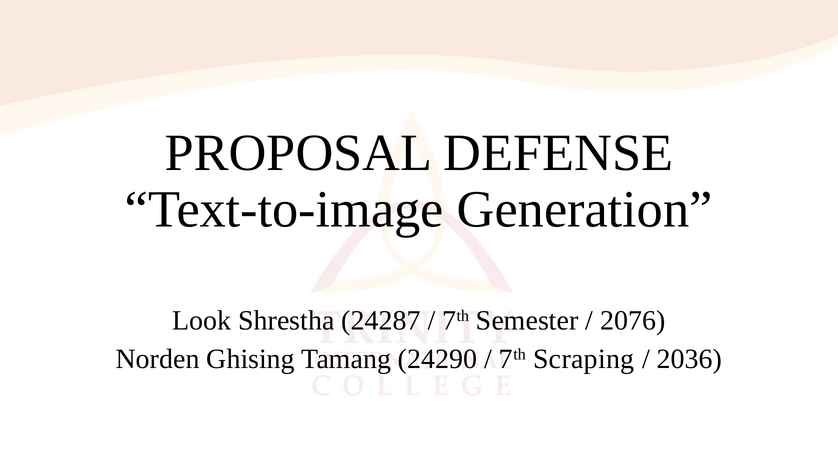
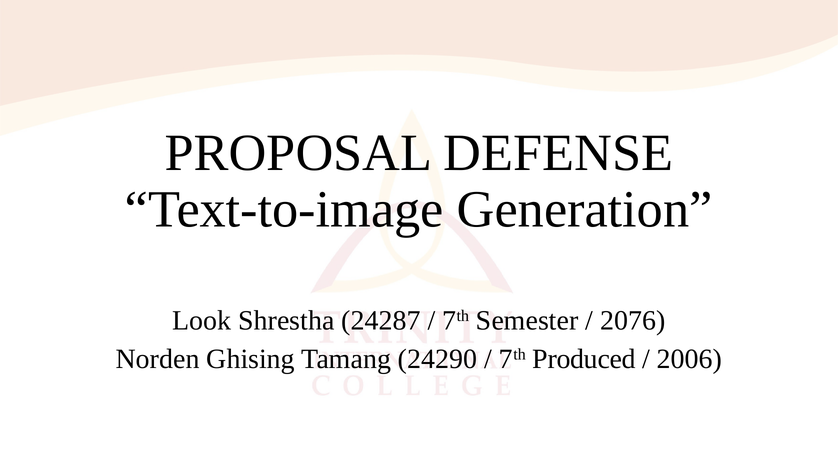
Scraping: Scraping -> Produced
2036: 2036 -> 2006
